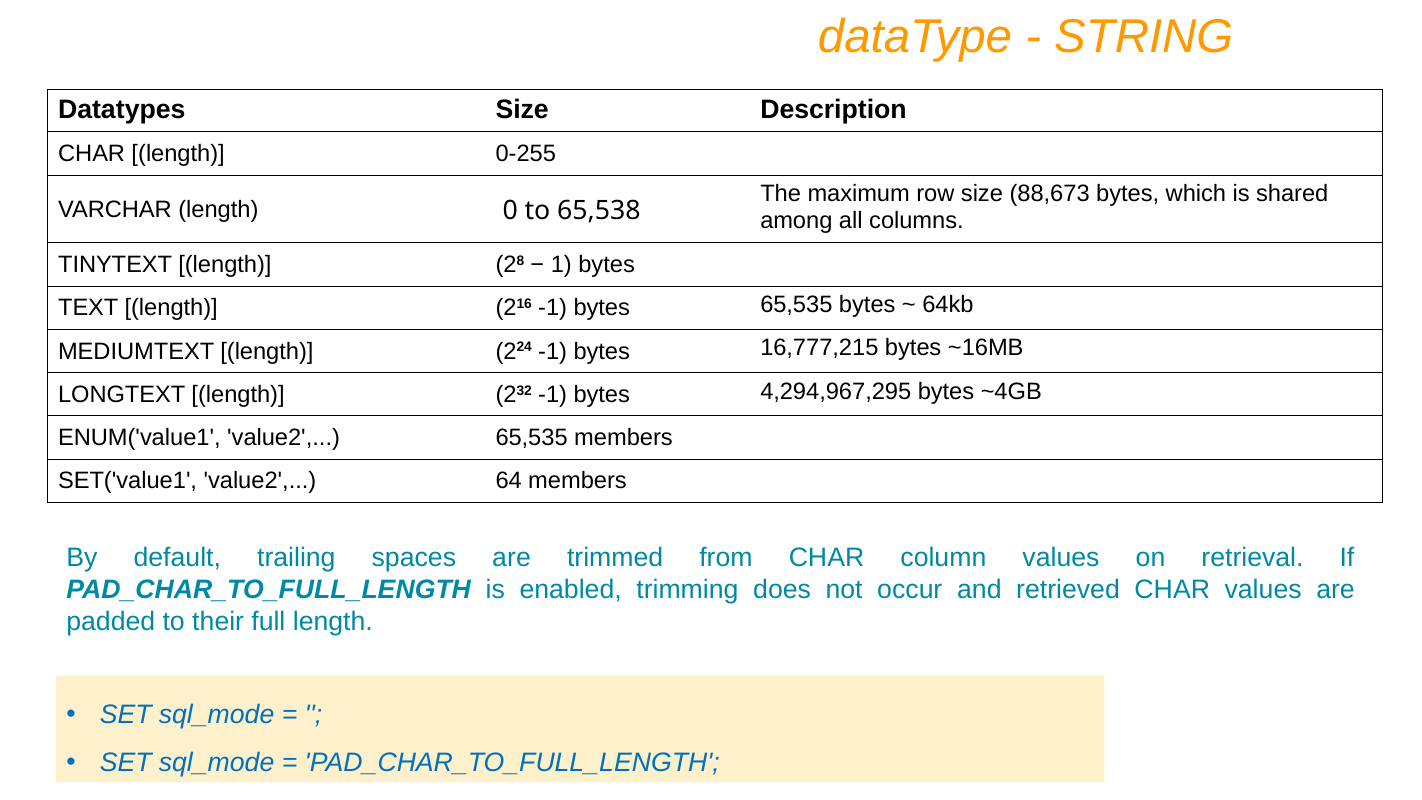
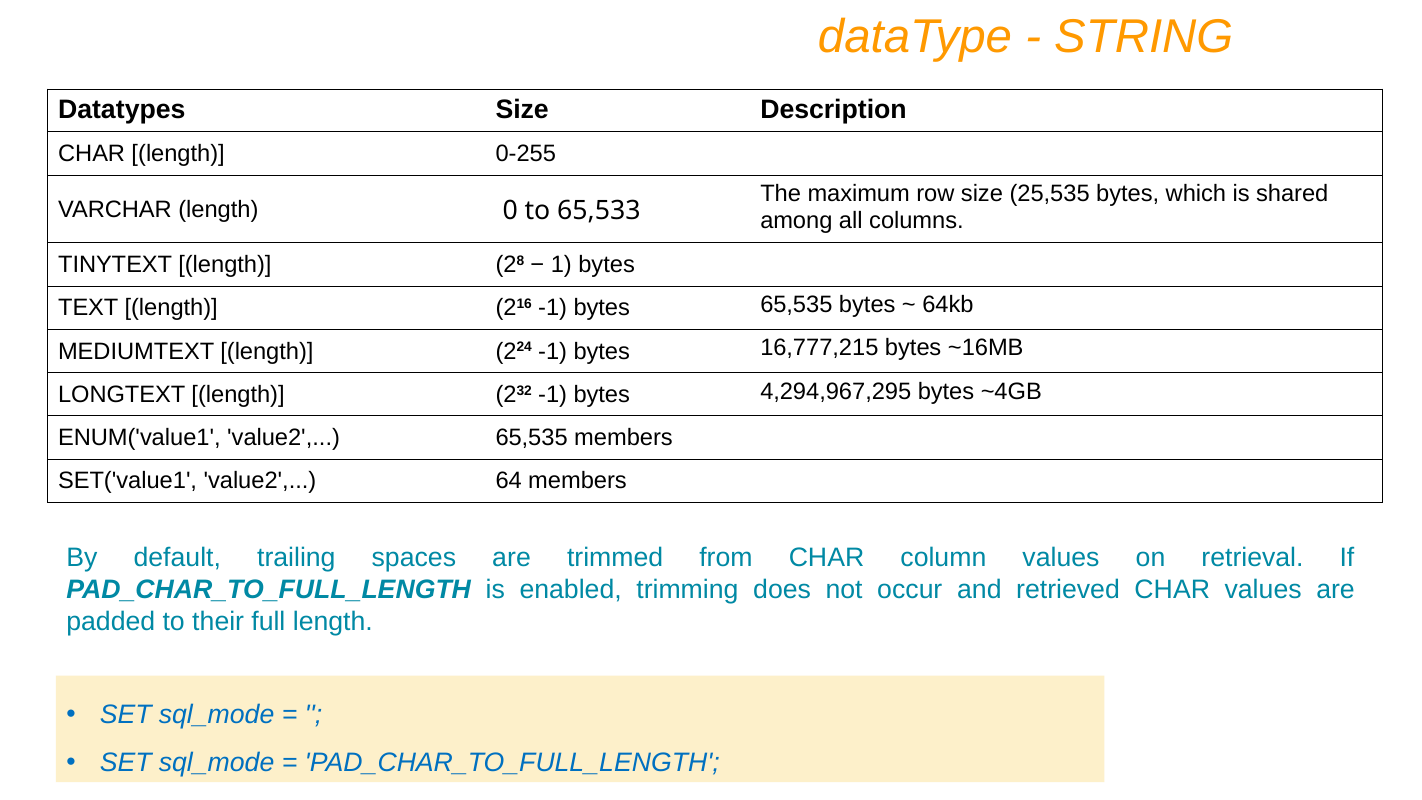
88,673: 88,673 -> 25,535
65,538: 65,538 -> 65,533
